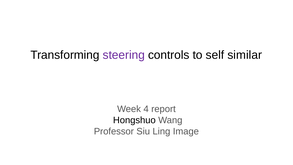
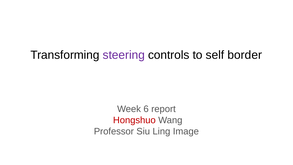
similar: similar -> border
4: 4 -> 6
Hongshuo colour: black -> red
